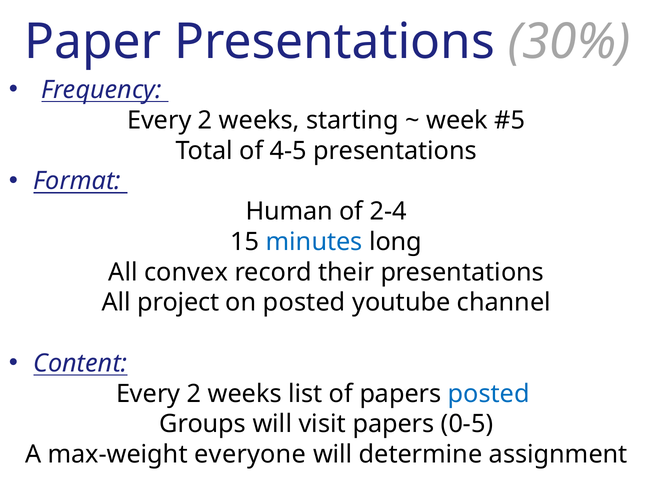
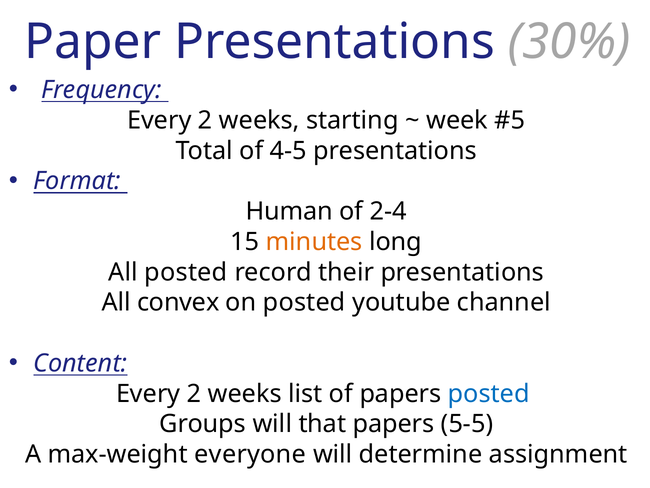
minutes colour: blue -> orange
All convex: convex -> posted
project: project -> convex
visit: visit -> that
0-5: 0-5 -> 5-5
